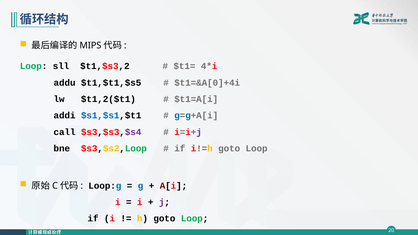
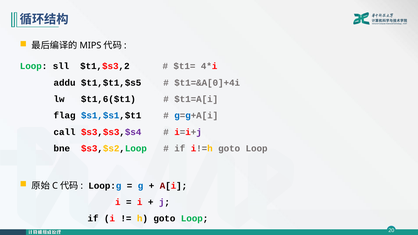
$t1,2($t1: $t1,2($t1 -> $t1,6($t1
addi: addi -> flag
